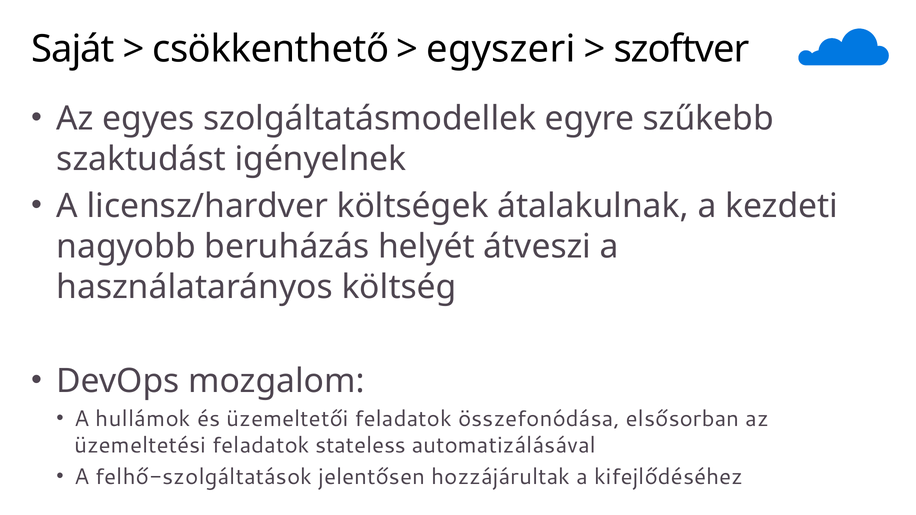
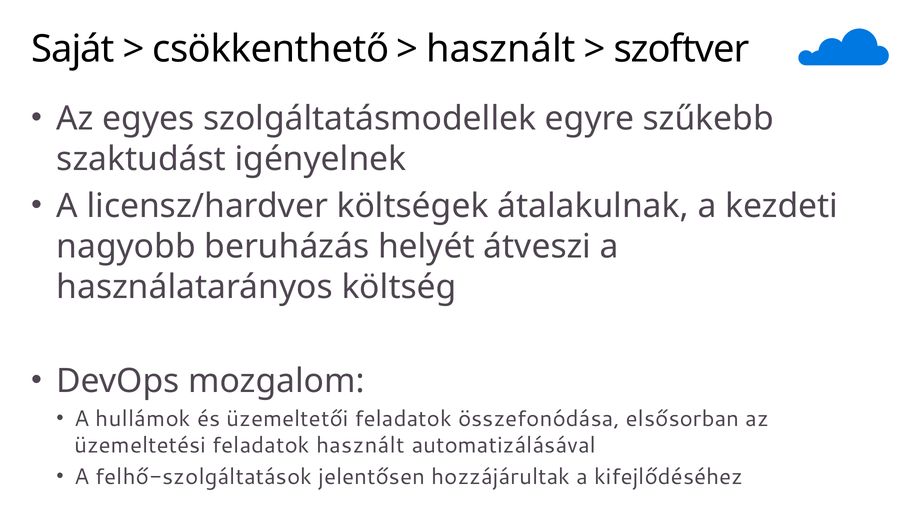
egyszeri at (501, 49): egyszeri -> használt
feladatok stateless: stateless -> használt
